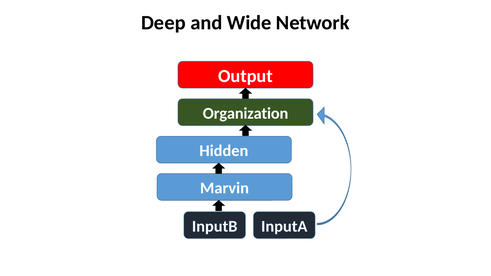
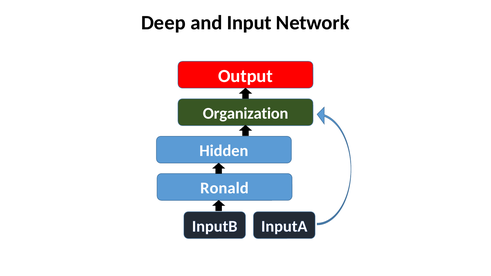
Wide: Wide -> Input
Marvin: Marvin -> Ronald
